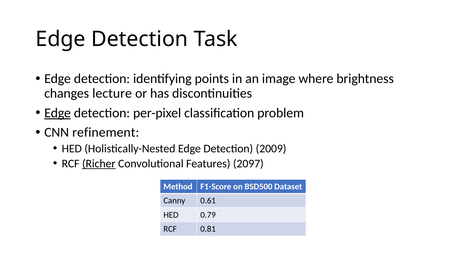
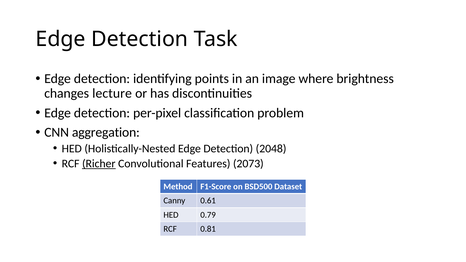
Edge at (58, 113) underline: present -> none
refinement: refinement -> aggregation
2009: 2009 -> 2048
2097: 2097 -> 2073
